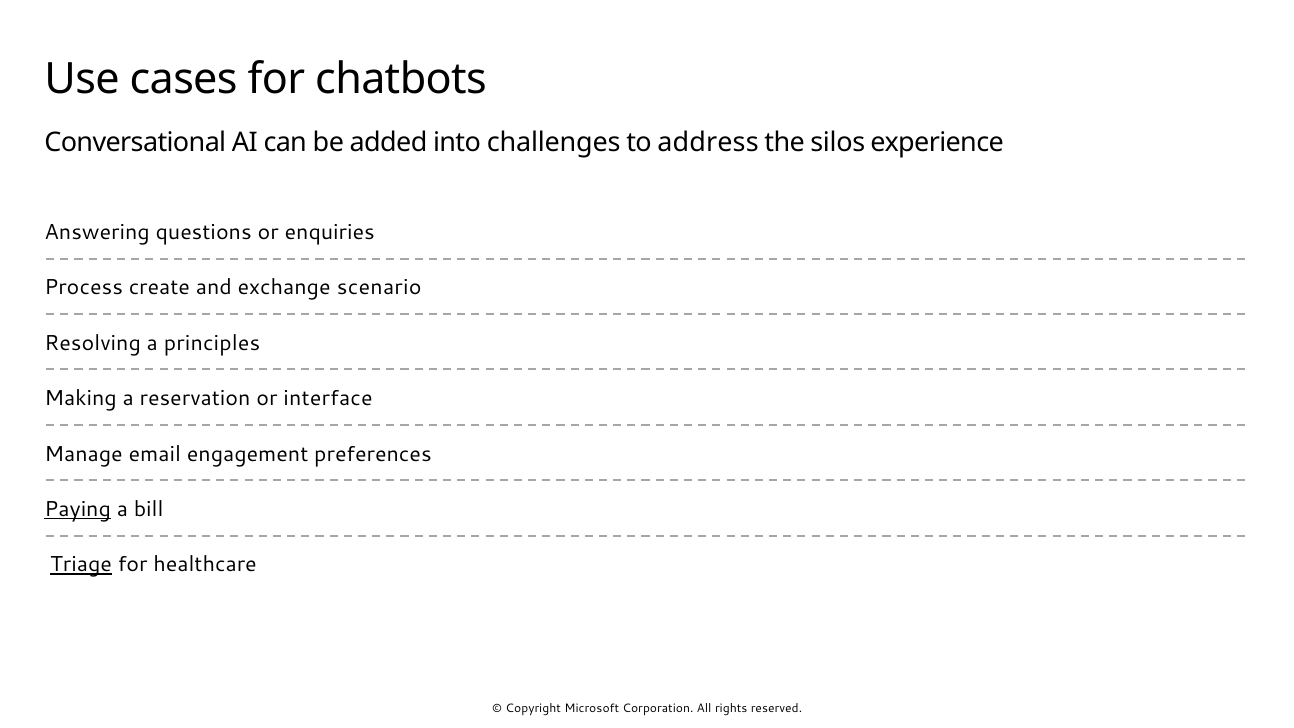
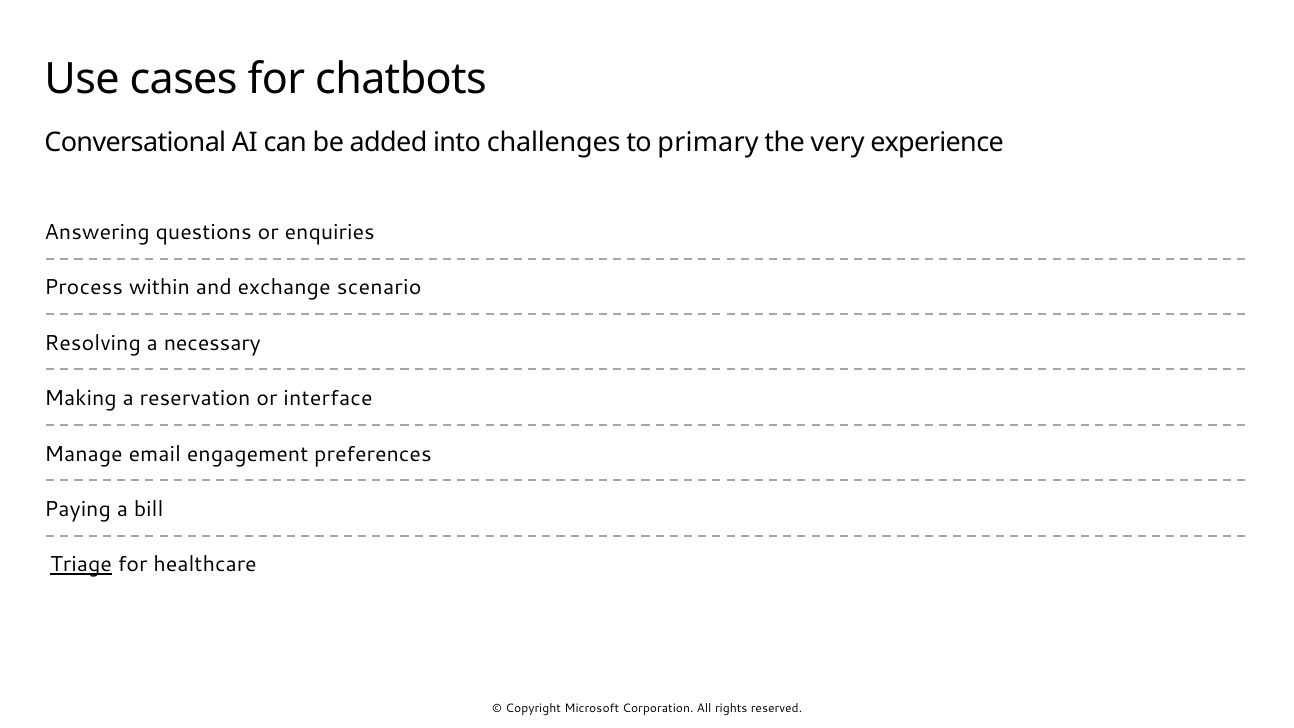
address: address -> primary
silos: silos -> very
create: create -> within
principles: principles -> necessary
Paying underline: present -> none
